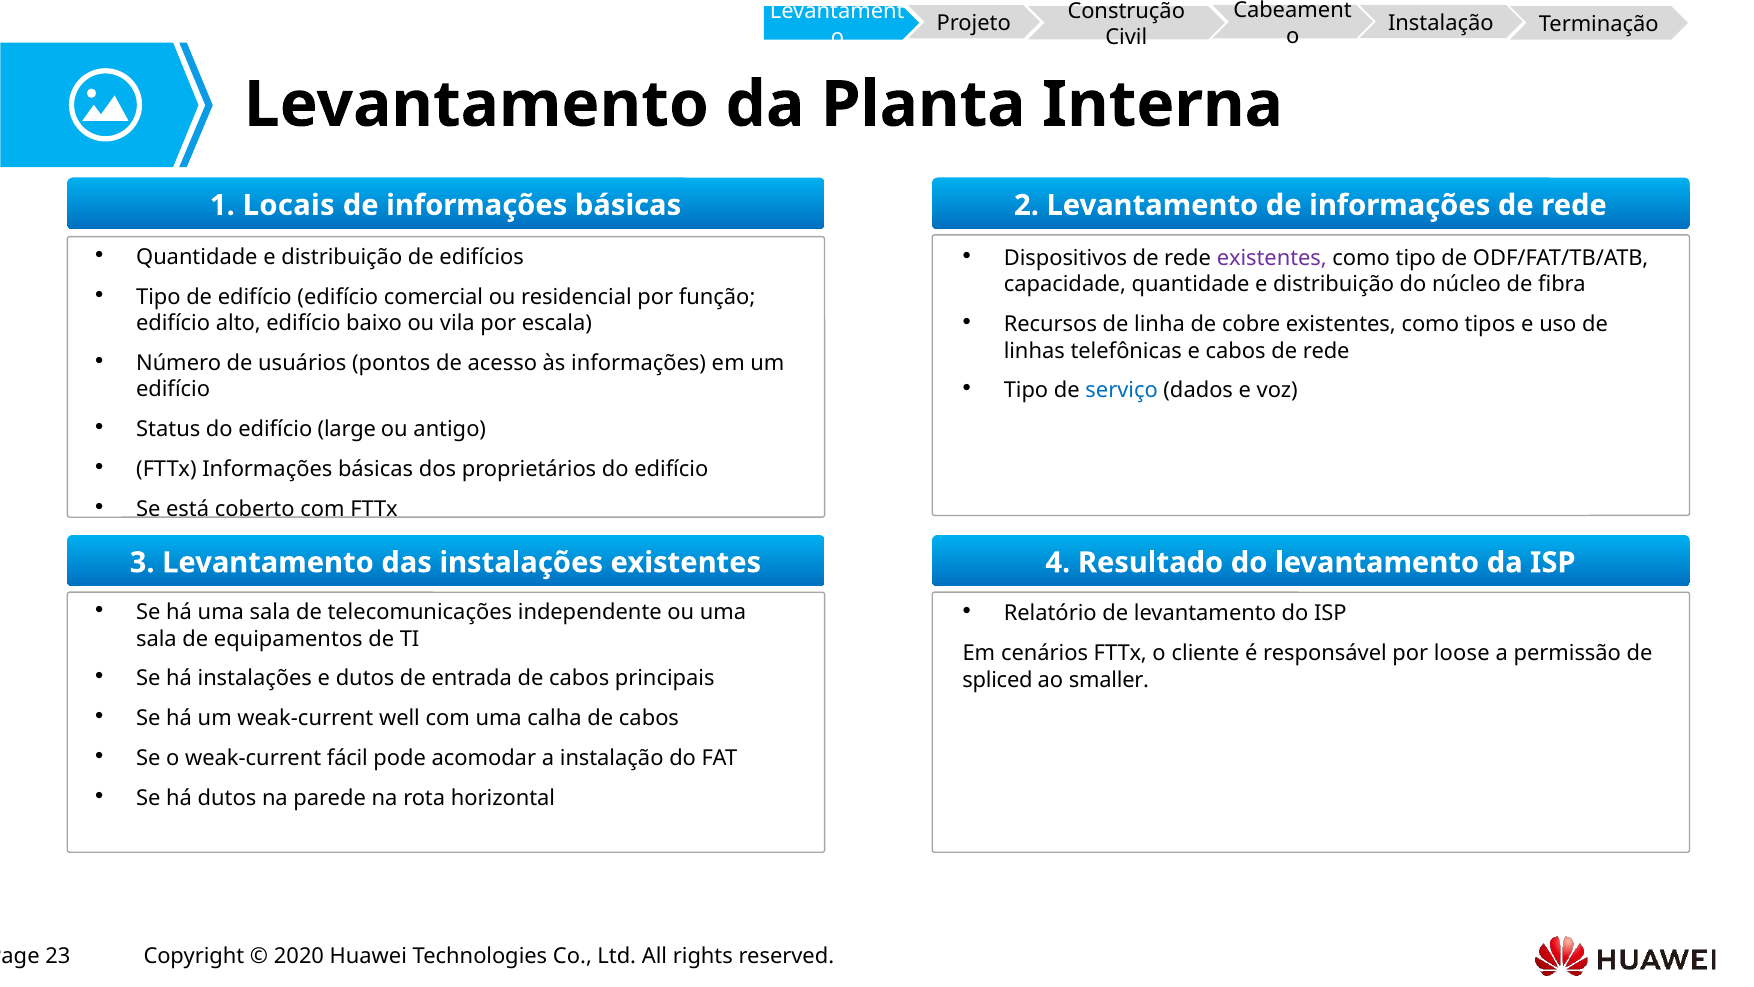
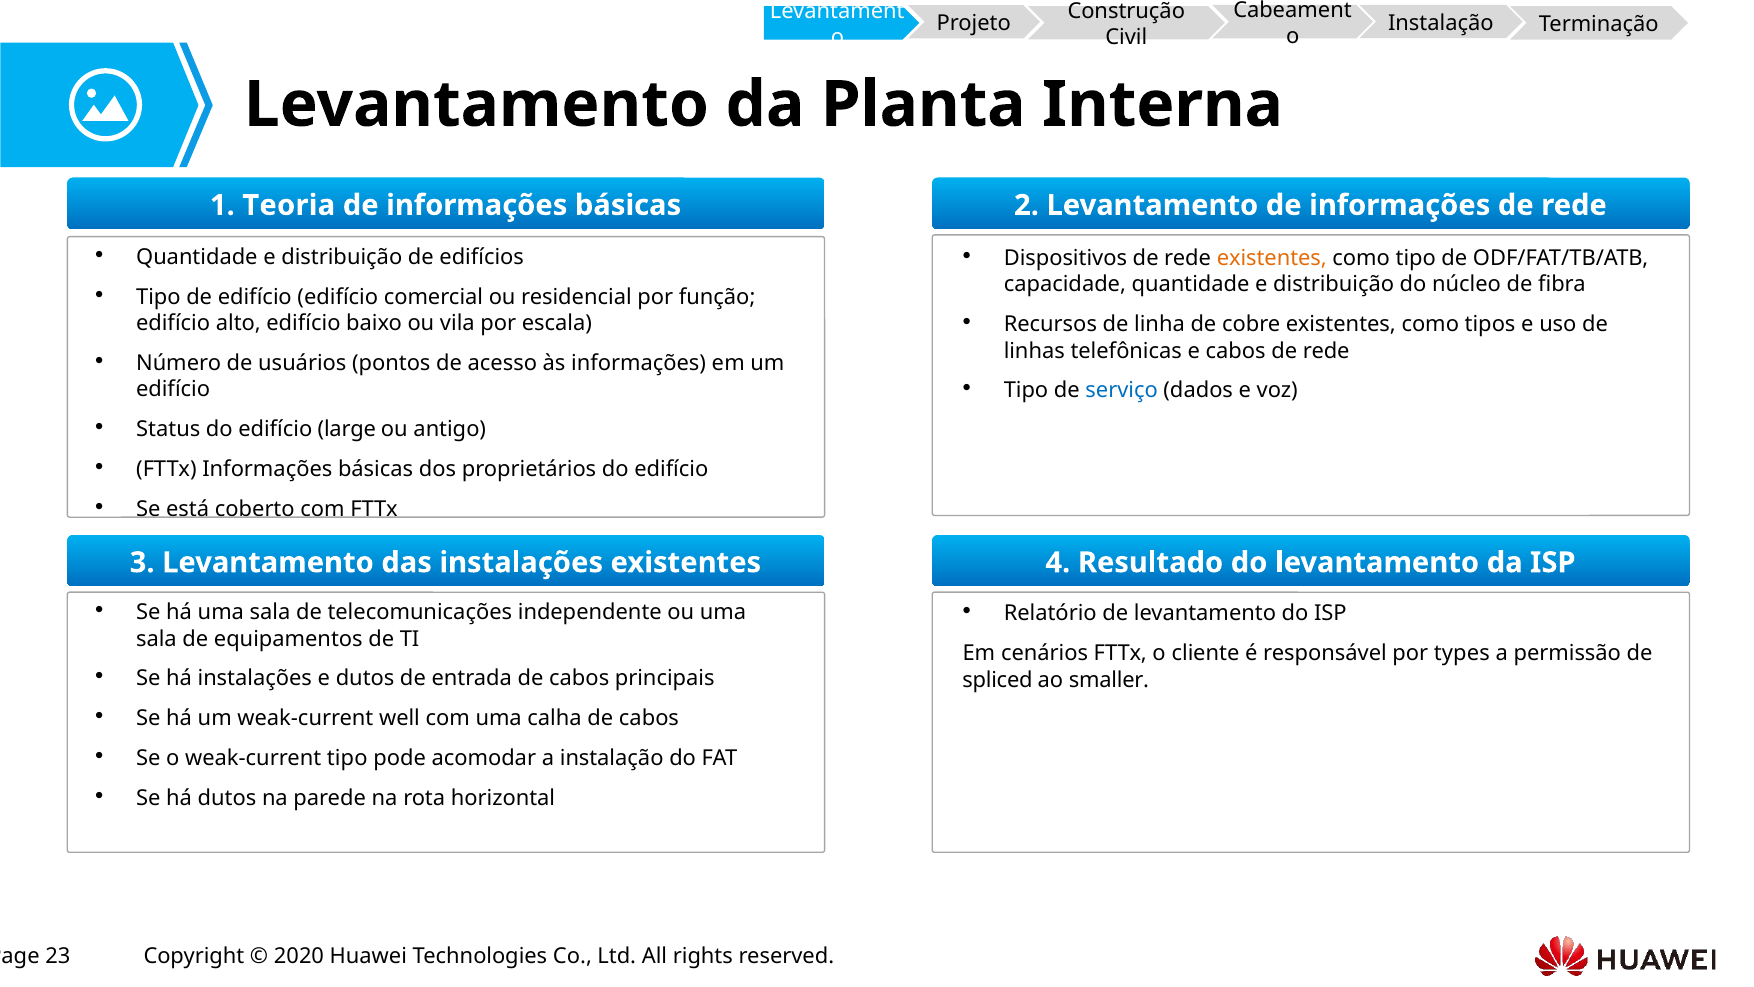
Locais: Locais -> Teoria
existentes at (1272, 258) colour: purple -> orange
loose: loose -> types
weak-current fácil: fácil -> tipo
